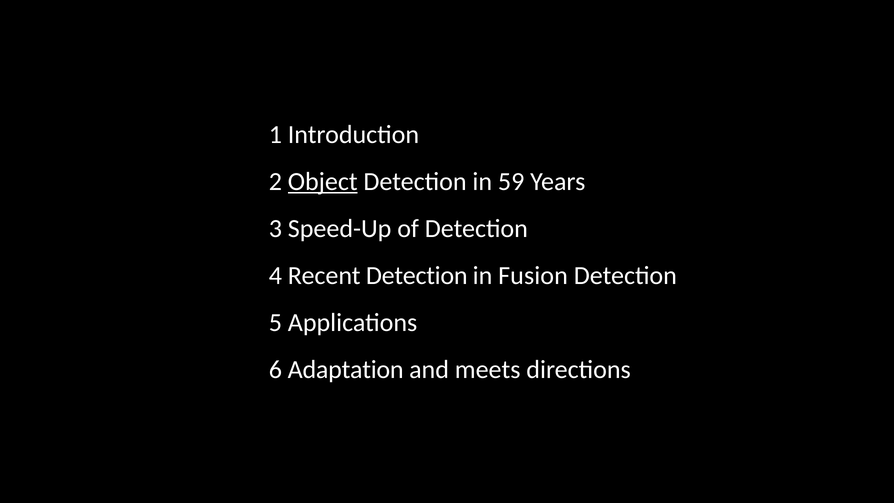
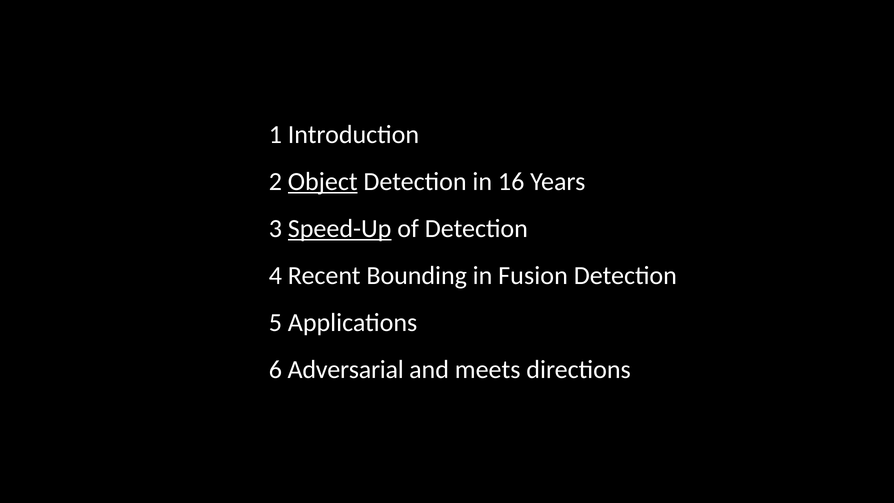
59: 59 -> 16
Speed-Up underline: none -> present
Recent Detection: Detection -> Bounding
Adaptation: Adaptation -> Adversarial
